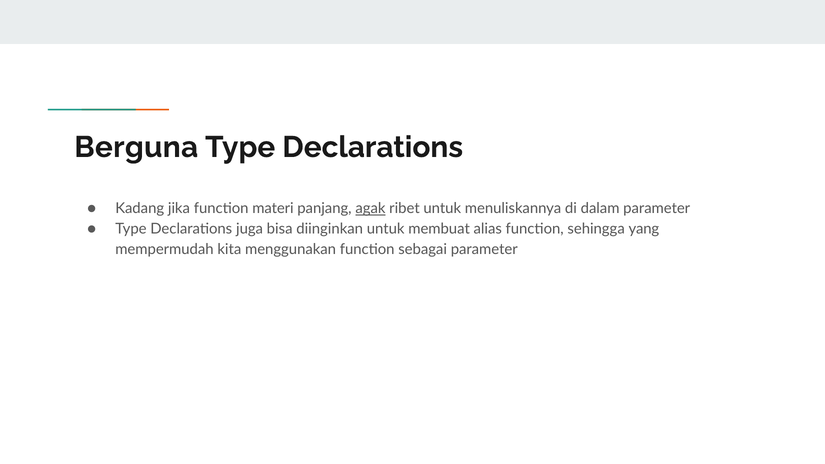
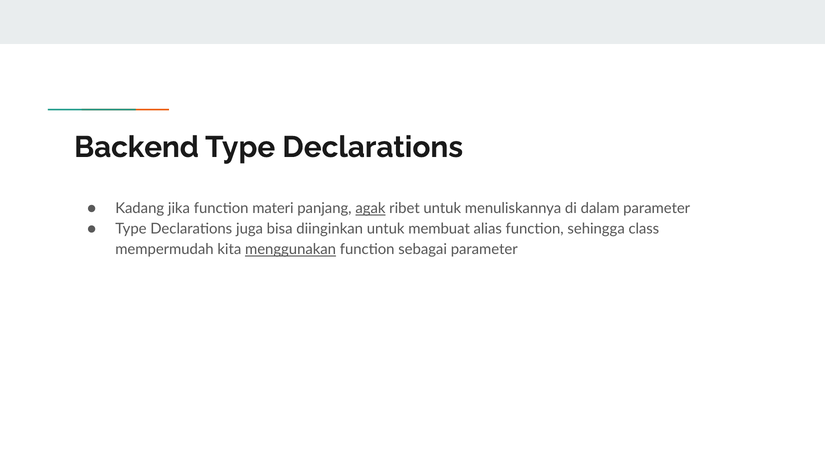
Berguna: Berguna -> Backend
yang: yang -> class
menggunakan underline: none -> present
